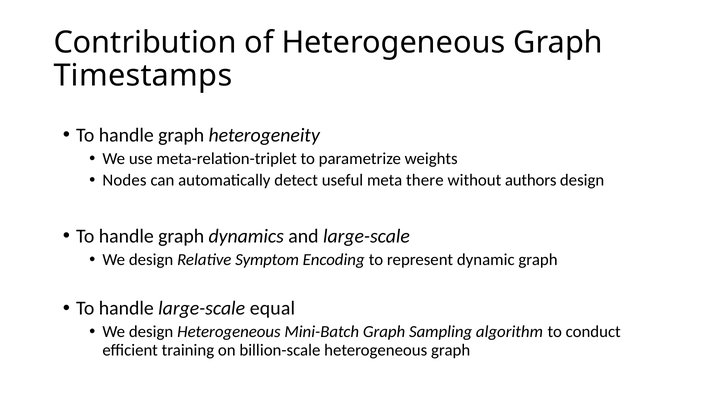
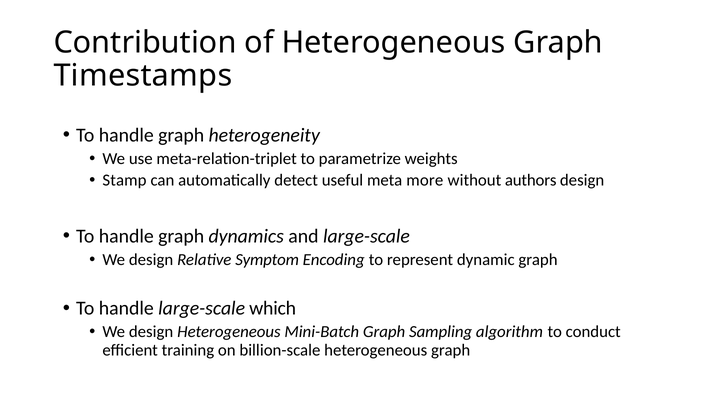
Nodes: Nodes -> Stamp
there: there -> more
equal: equal -> which
